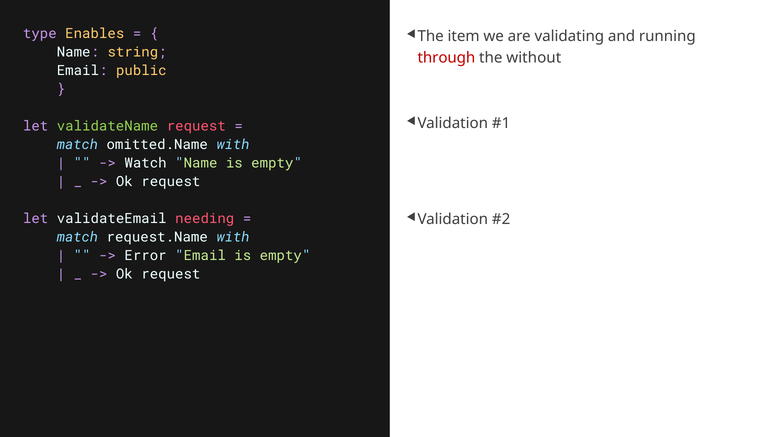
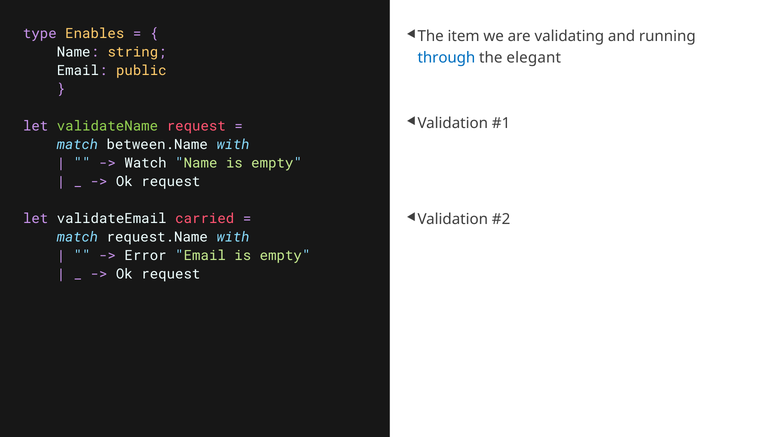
through colour: red -> blue
without: without -> elegant
omitted.Name: omitted.Name -> between.Name
needing: needing -> carried
